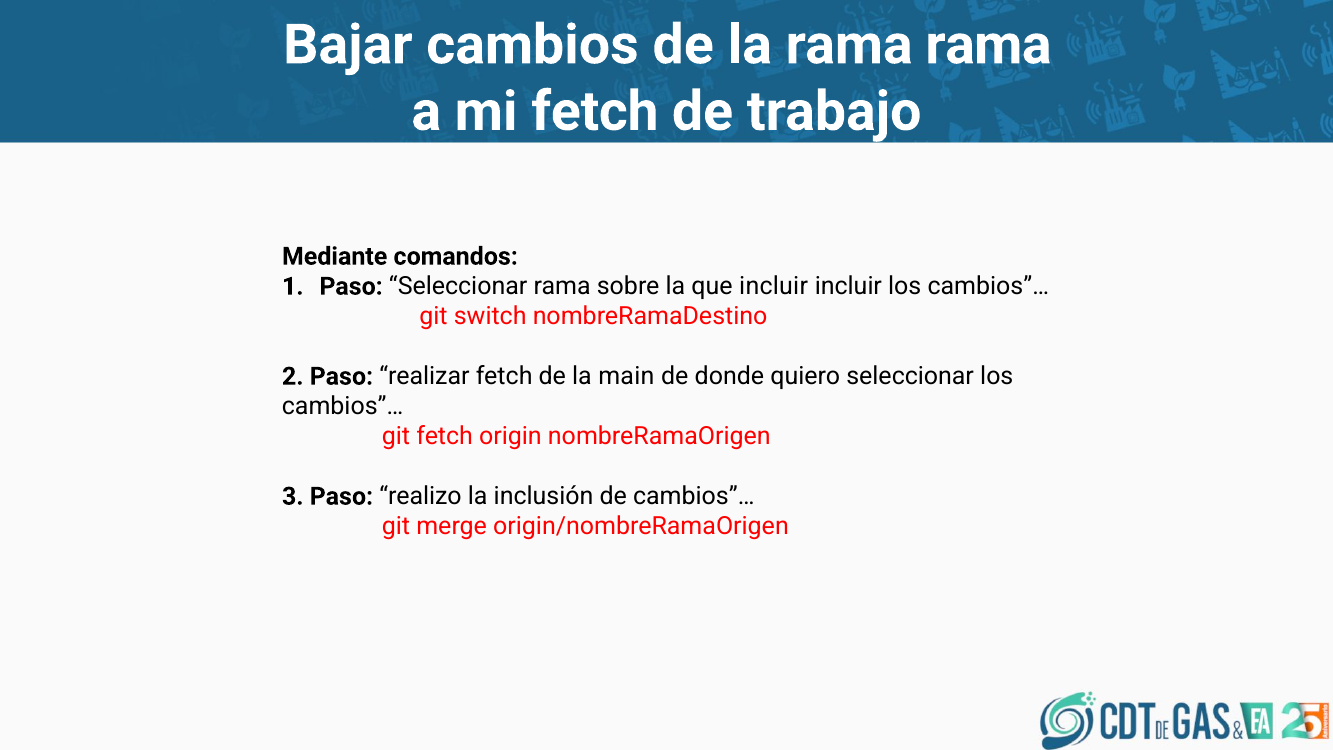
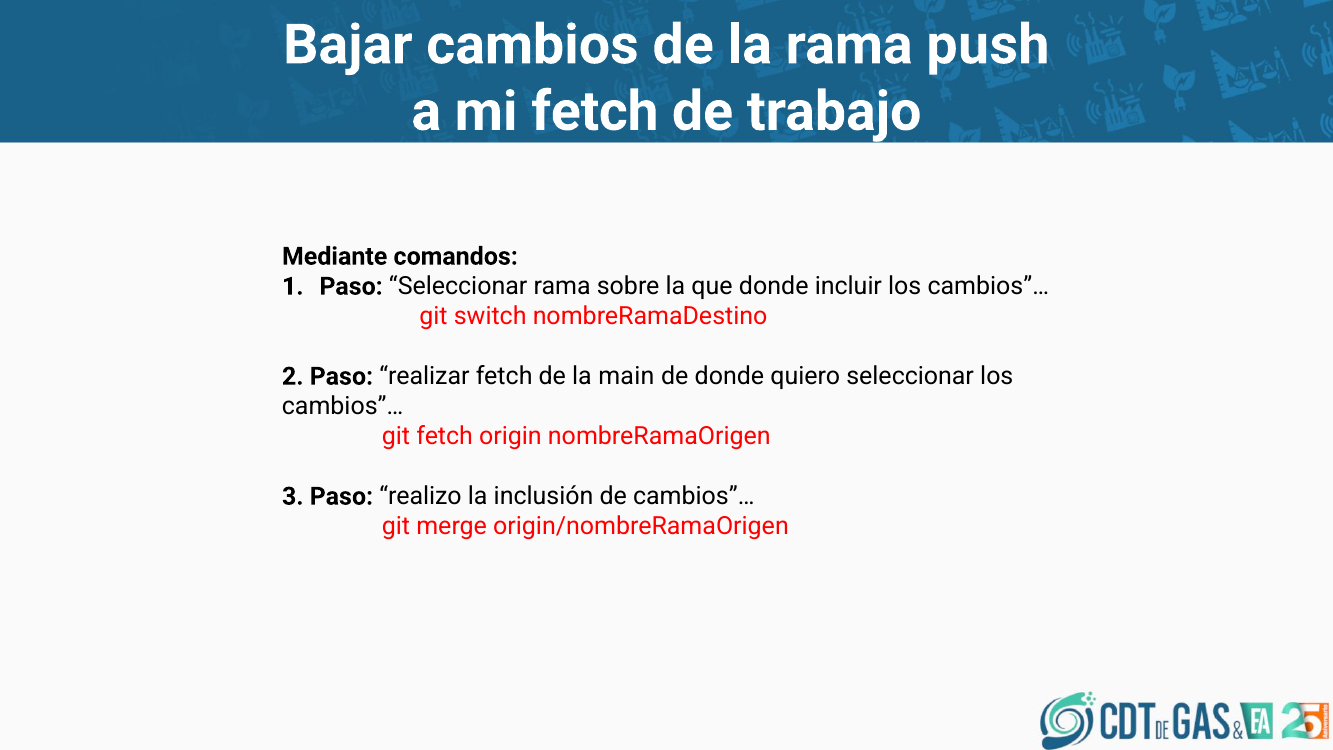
rama rama: rama -> push
que incluir: incluir -> donde
